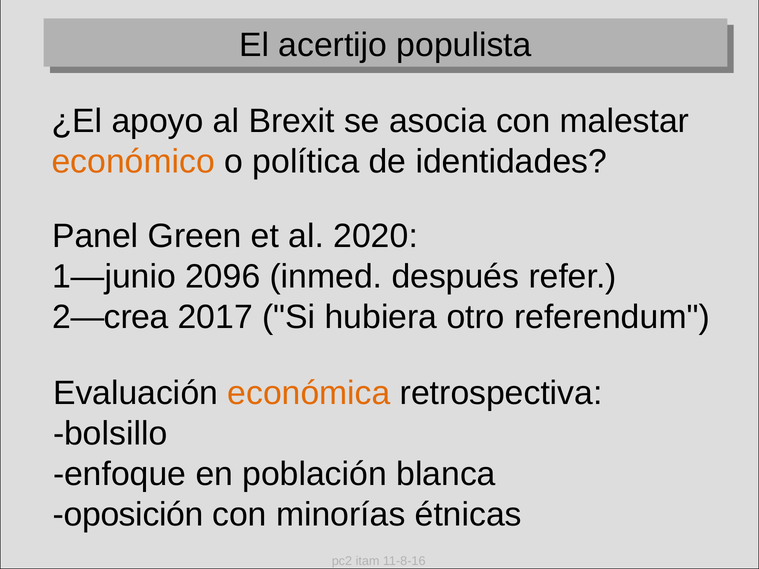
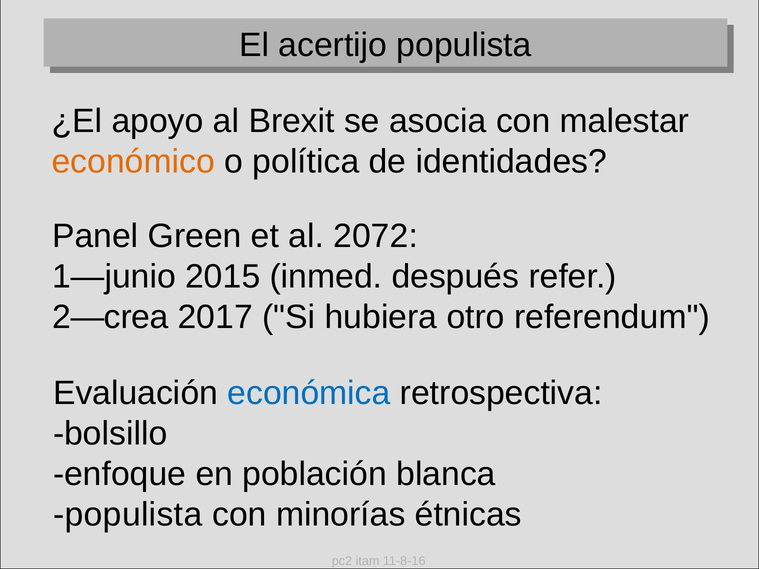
2020: 2020 -> 2072
2096: 2096 -> 2015
económica colour: orange -> blue
oposición at (128, 515): oposición -> populista
